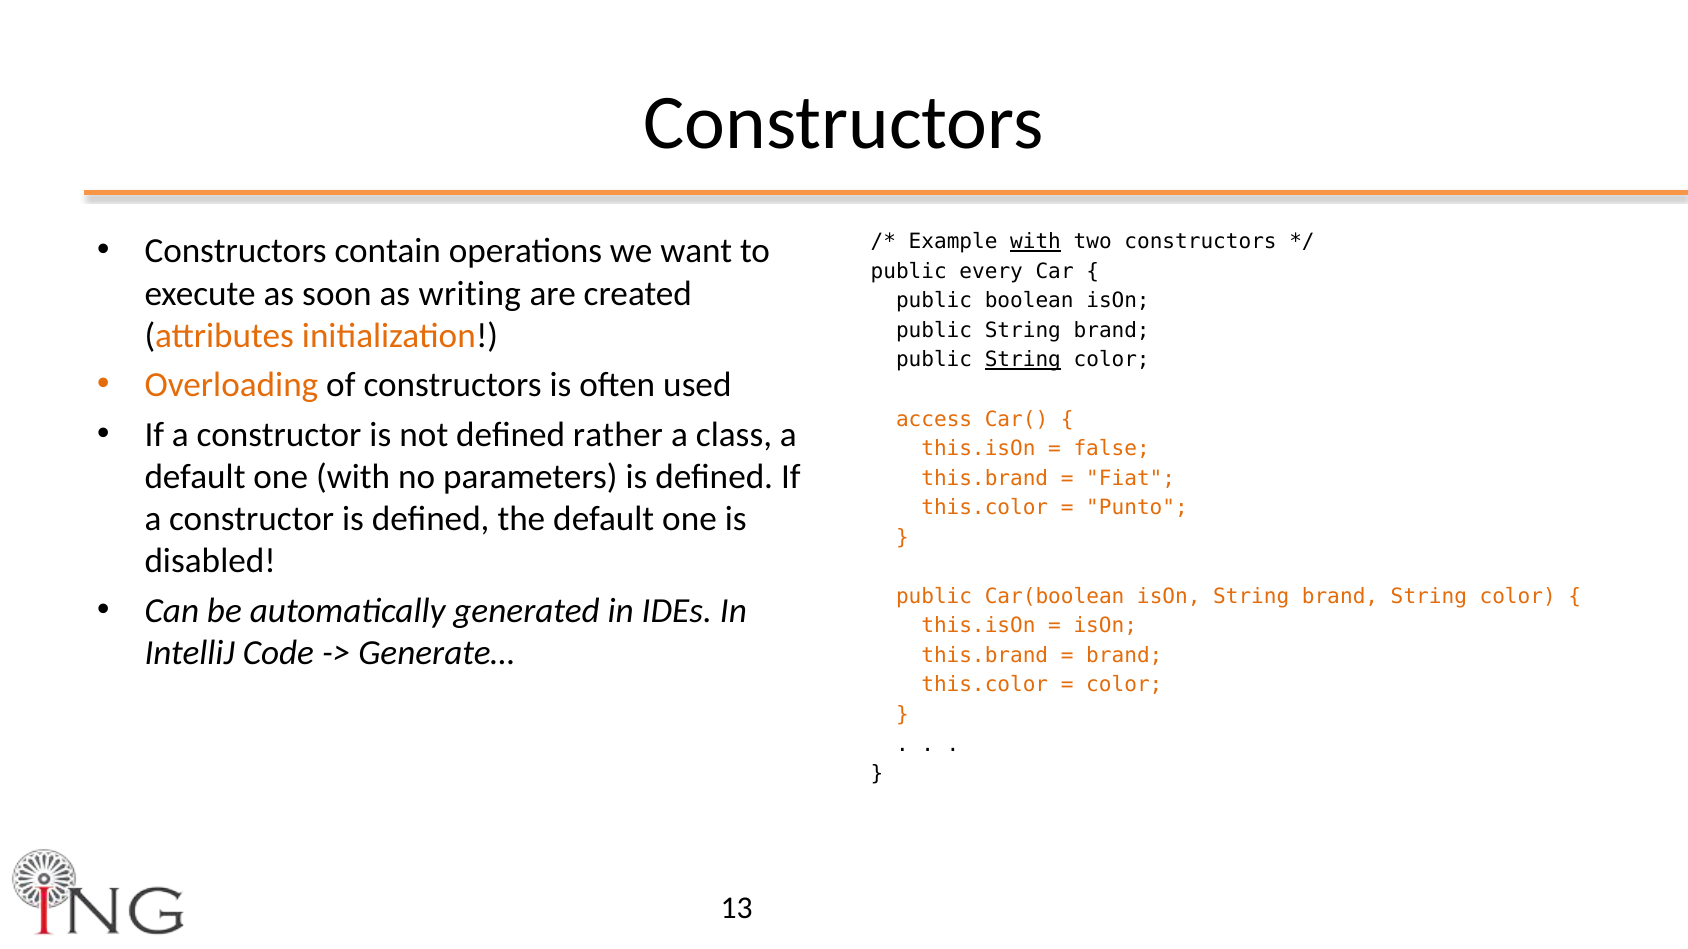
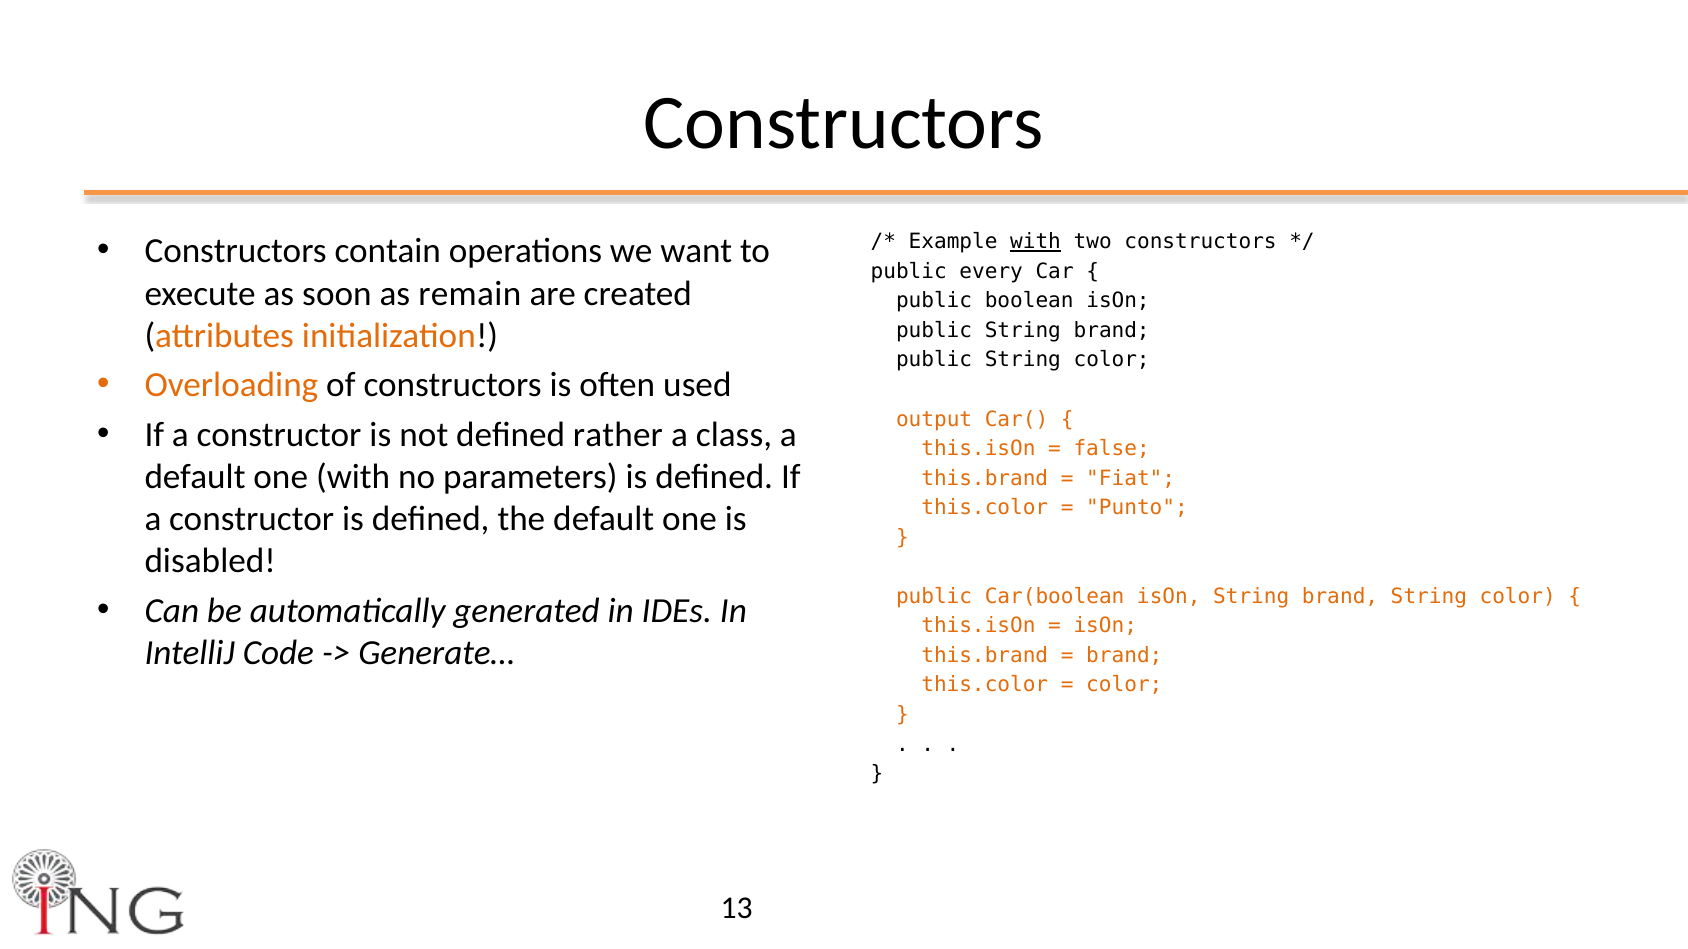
writing: writing -> remain
String at (1023, 360) underline: present -> none
access: access -> output
